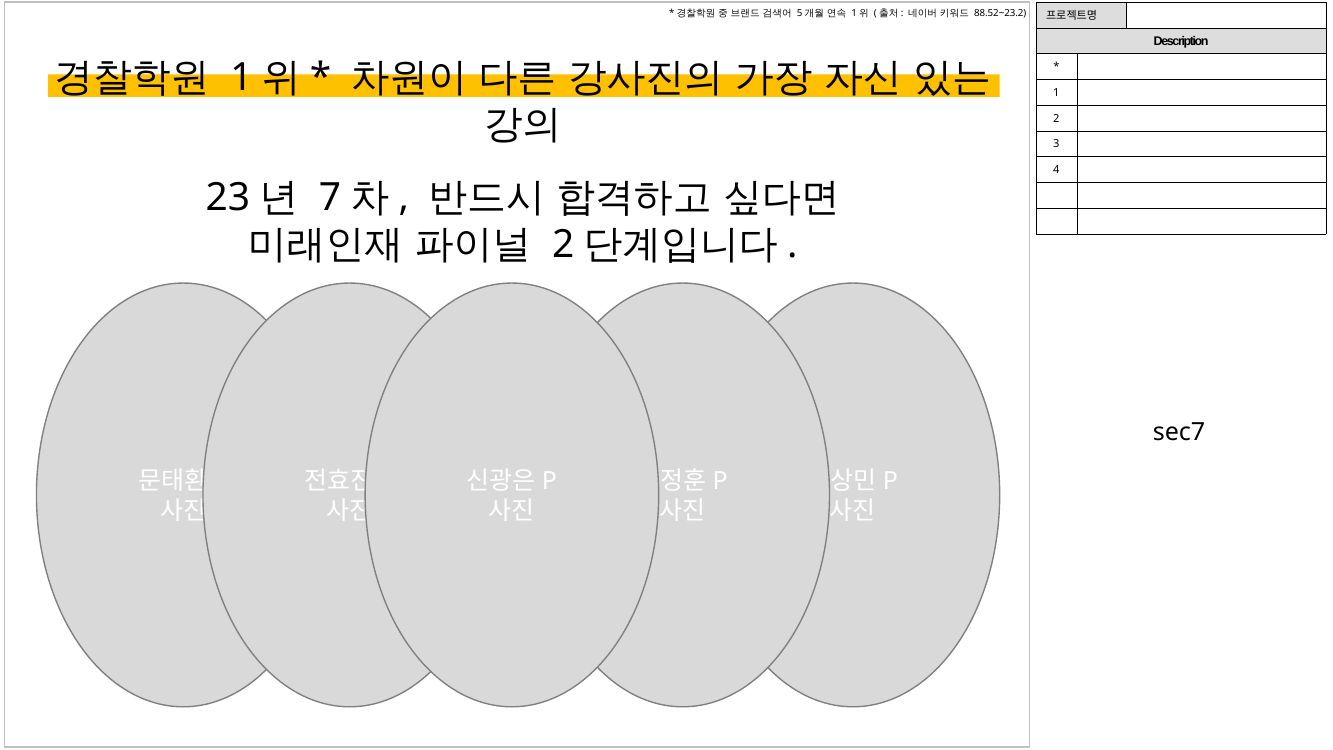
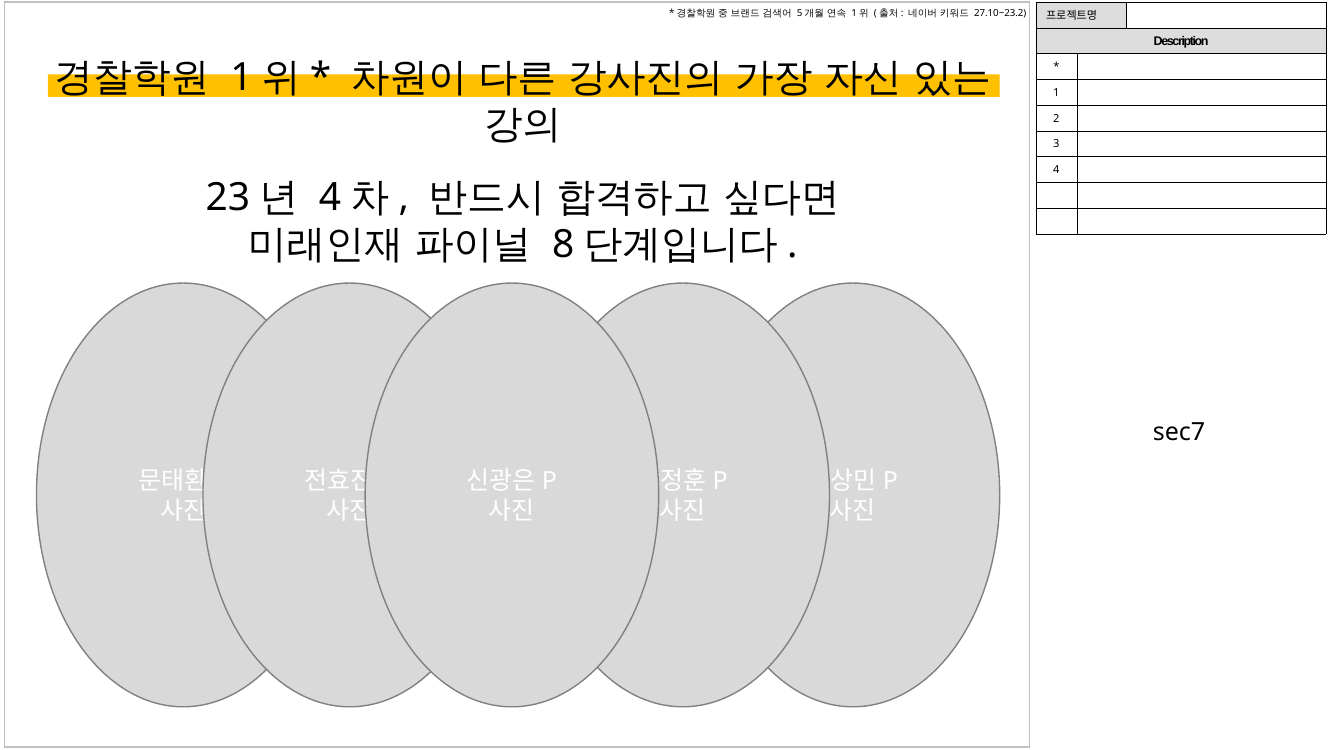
88.52~23.2: 88.52~23.2 -> 27.10~23.2
7 at (330, 198): 7 -> 4
2 at (563, 244): 2 -> 8
